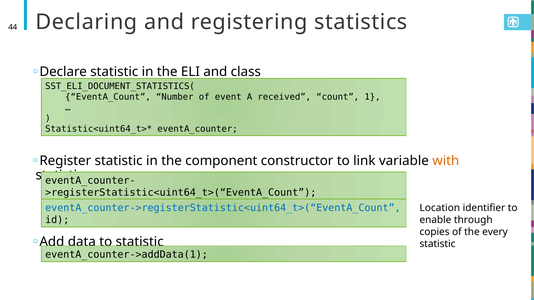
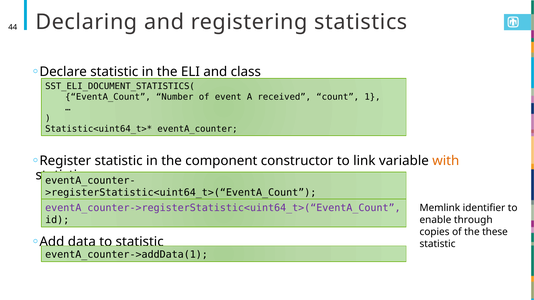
eventA_counter->registerStatistic<uint64_t>(“EventA_Count colour: blue -> purple
Location: Location -> Memlink
every: every -> these
